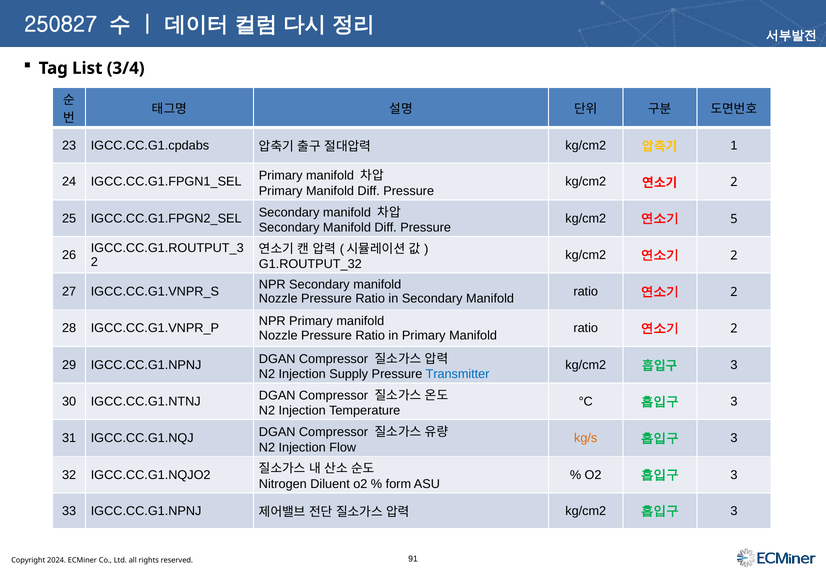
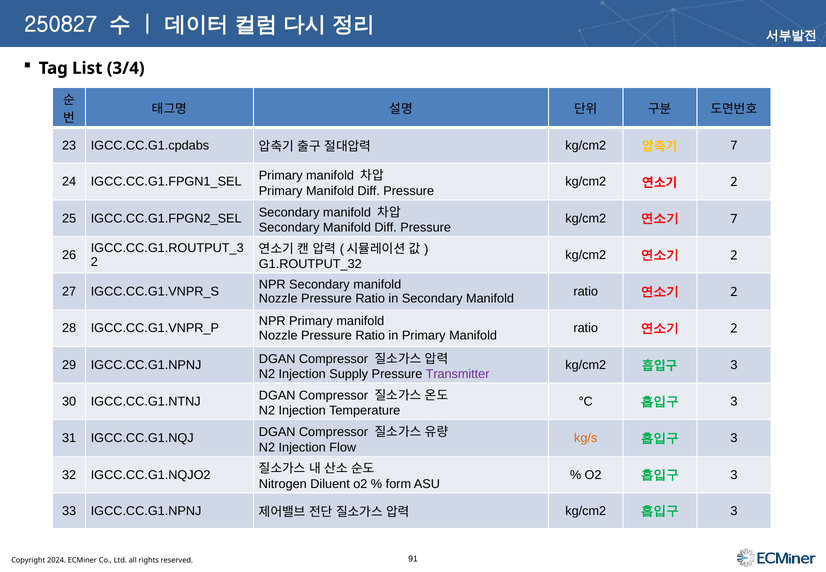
1 at (734, 146): 1 -> 7
5 at (734, 219): 5 -> 7
Transmitter colour: blue -> purple
